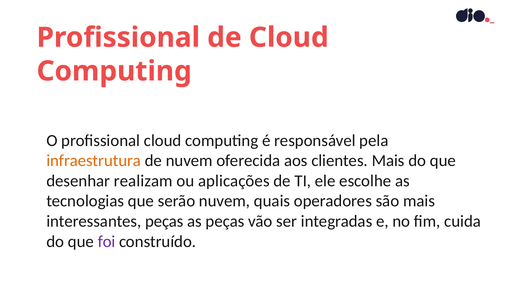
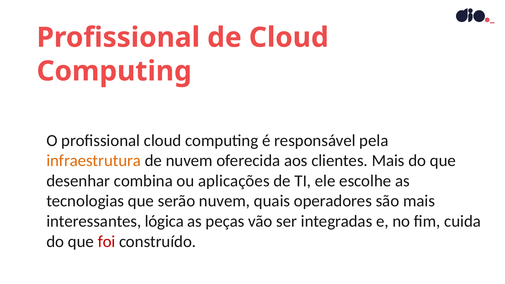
realizam: realizam -> combina
interessantes peças: peças -> lógica
foi colour: purple -> red
